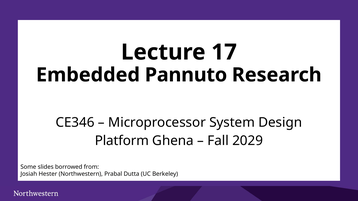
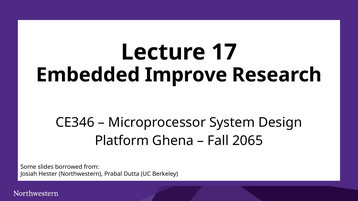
Pannuto: Pannuto -> Improve
2029: 2029 -> 2065
